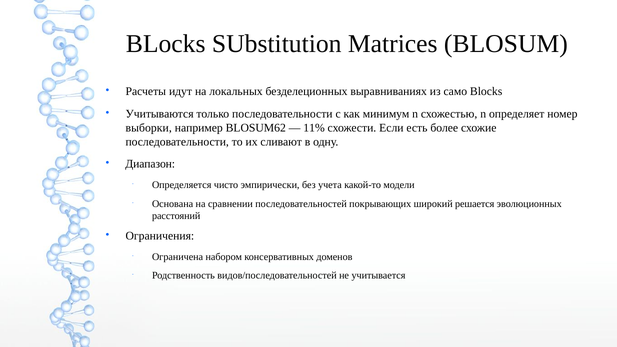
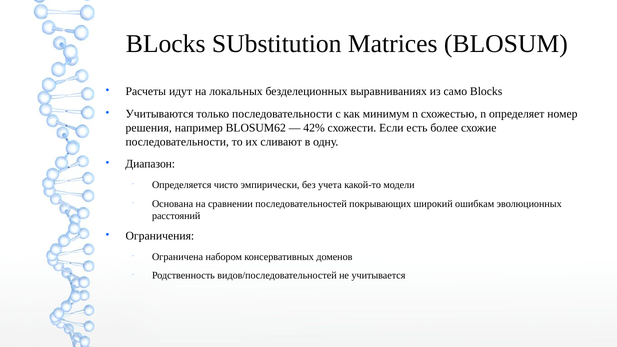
выборки: выборки -> решения
11%: 11% -> 42%
решается: решается -> ошибкам
